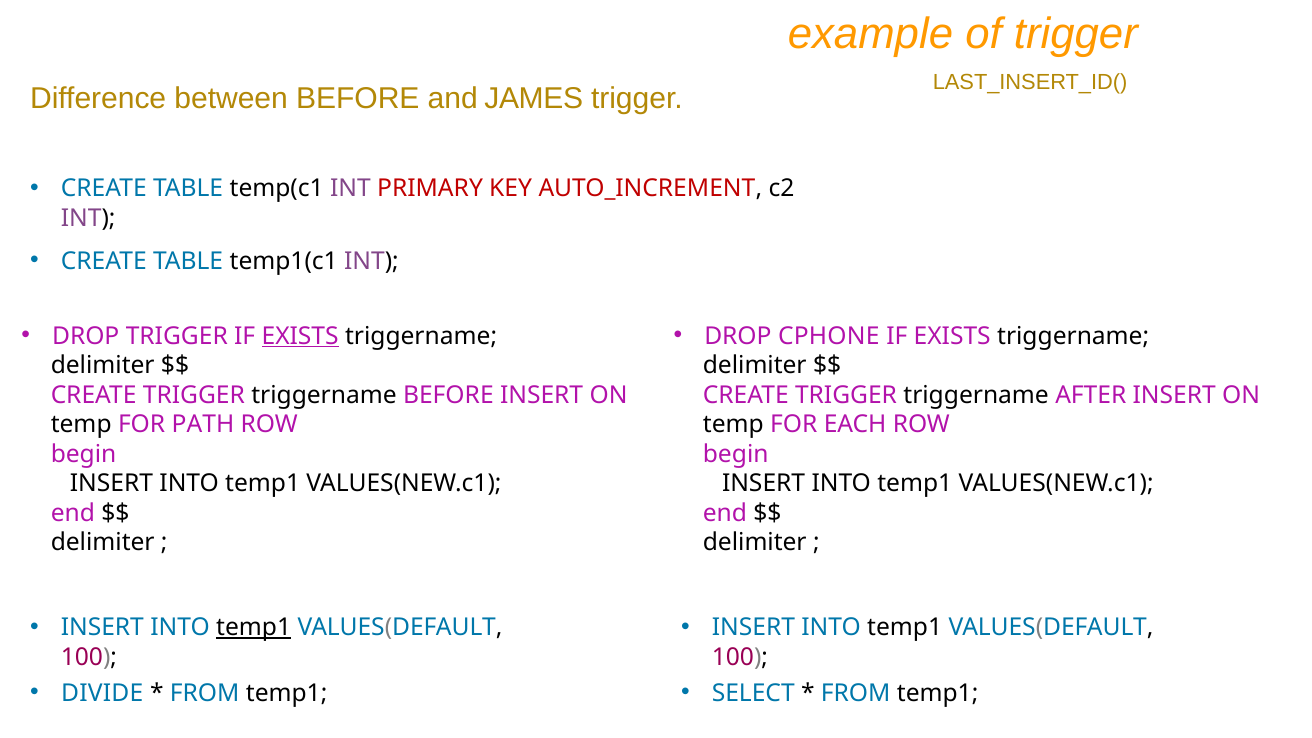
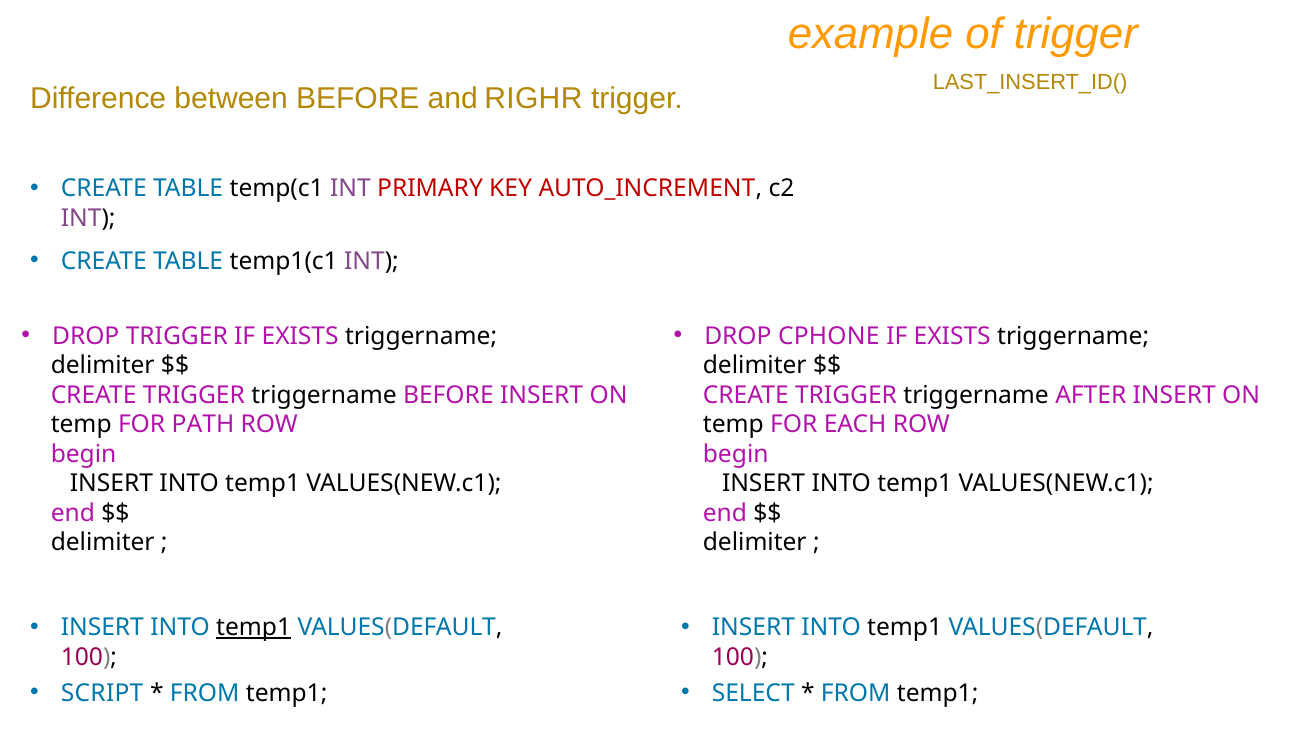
JAMES: JAMES -> RIGHR
EXISTS at (300, 336) underline: present -> none
DIVIDE: DIVIDE -> SCRIPT
